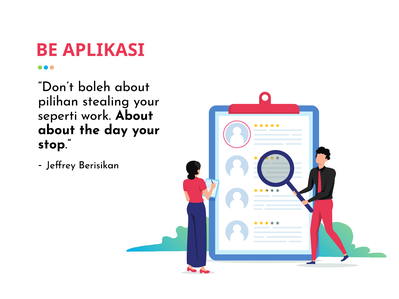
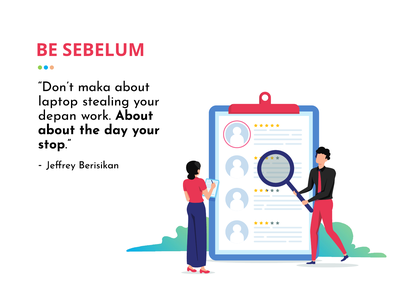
APLIKASI: APLIKASI -> SEBELUM
boleh: boleh -> maka
pilihan: pilihan -> laptop
seperti: seperti -> depan
